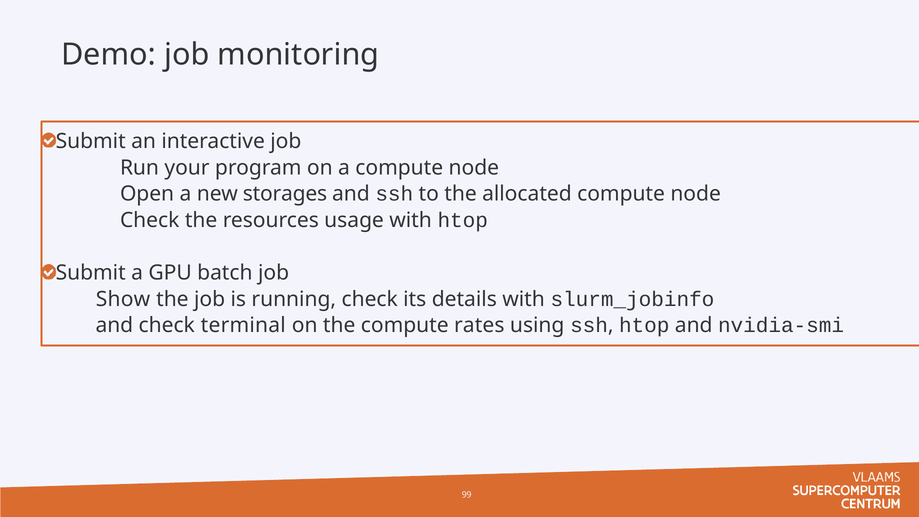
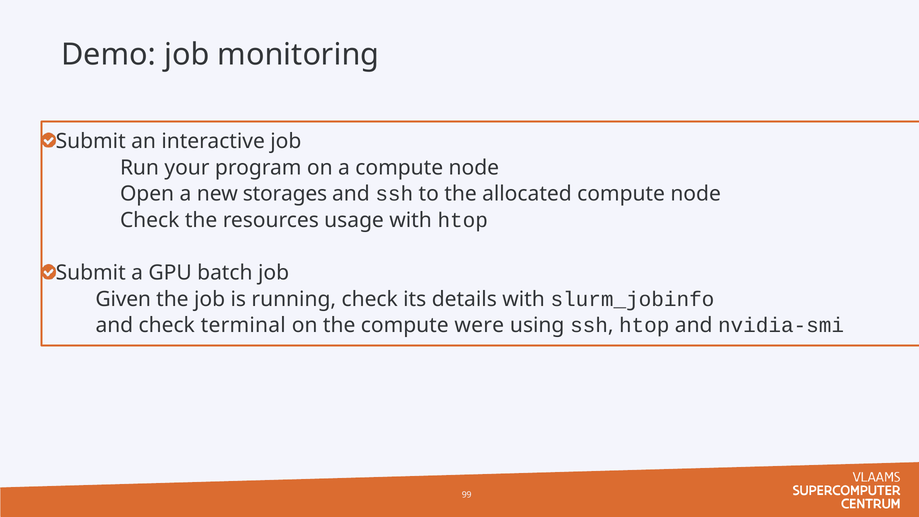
Show: Show -> Given
rates: rates -> were
